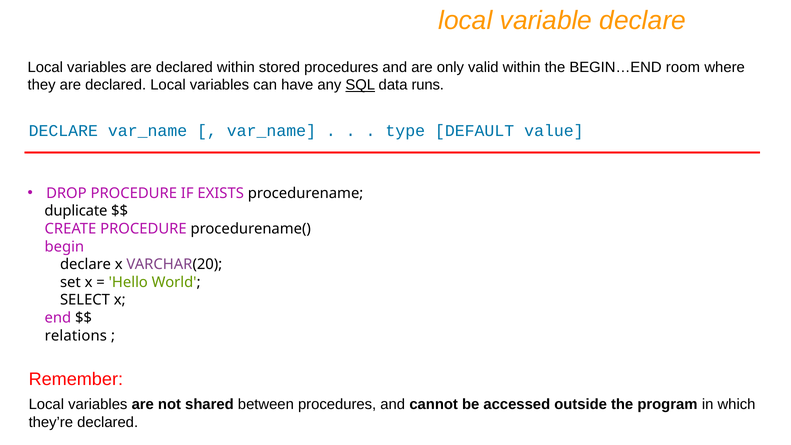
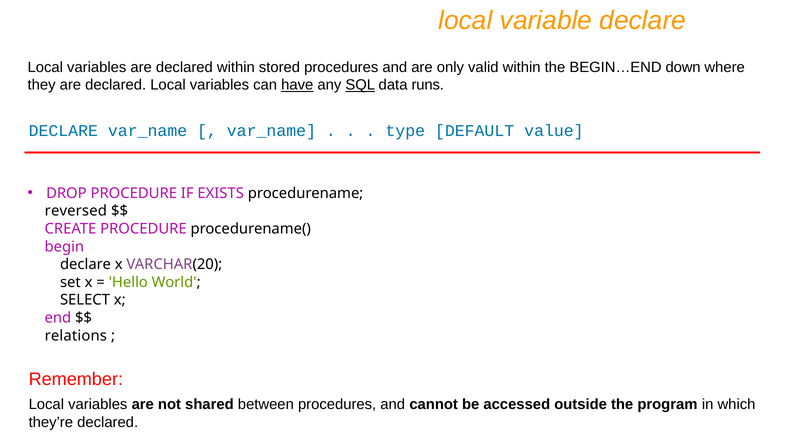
room: room -> down
have underline: none -> present
duplicate: duplicate -> reversed
